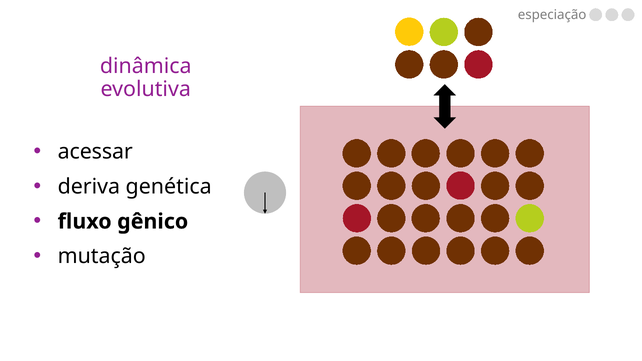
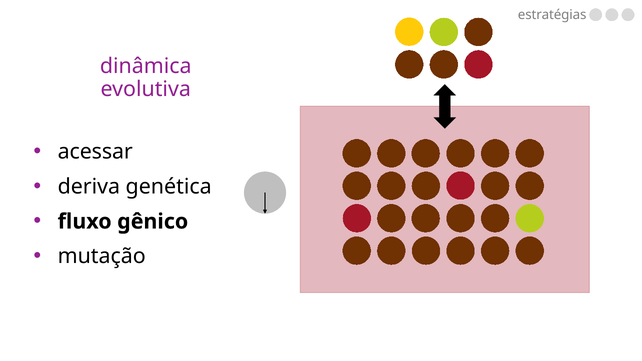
especiação: especiação -> estratégias
